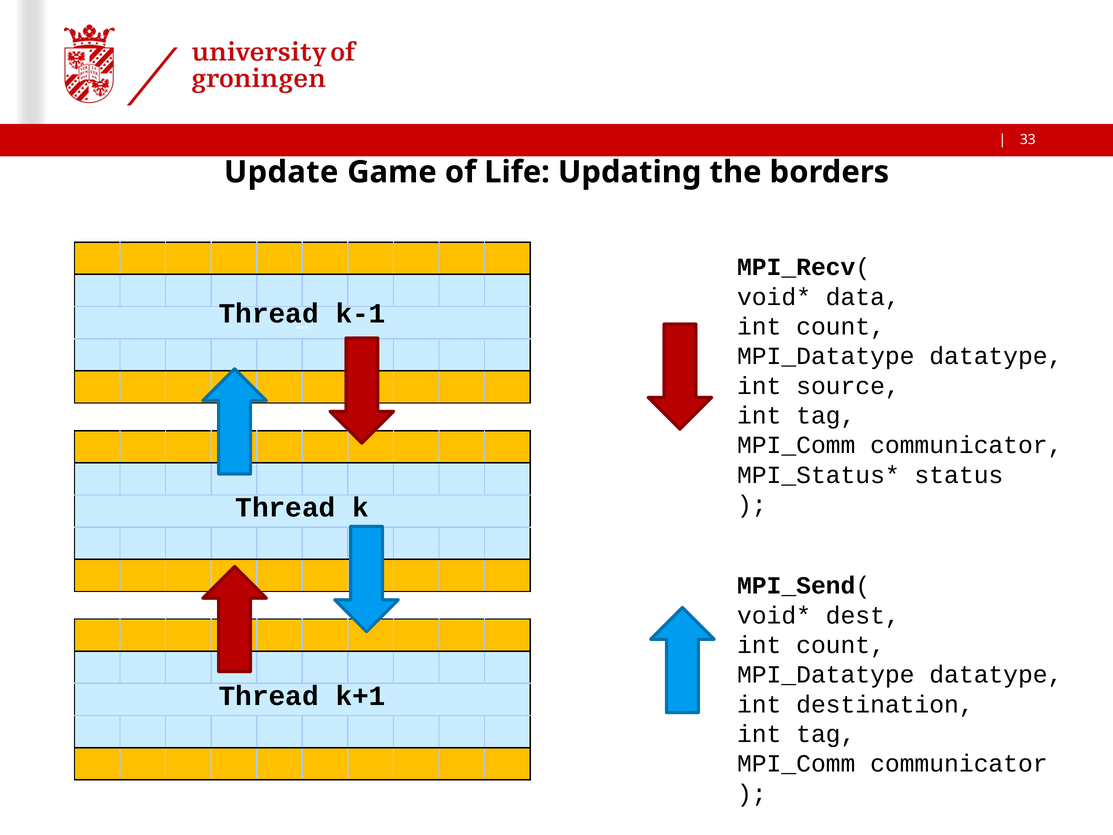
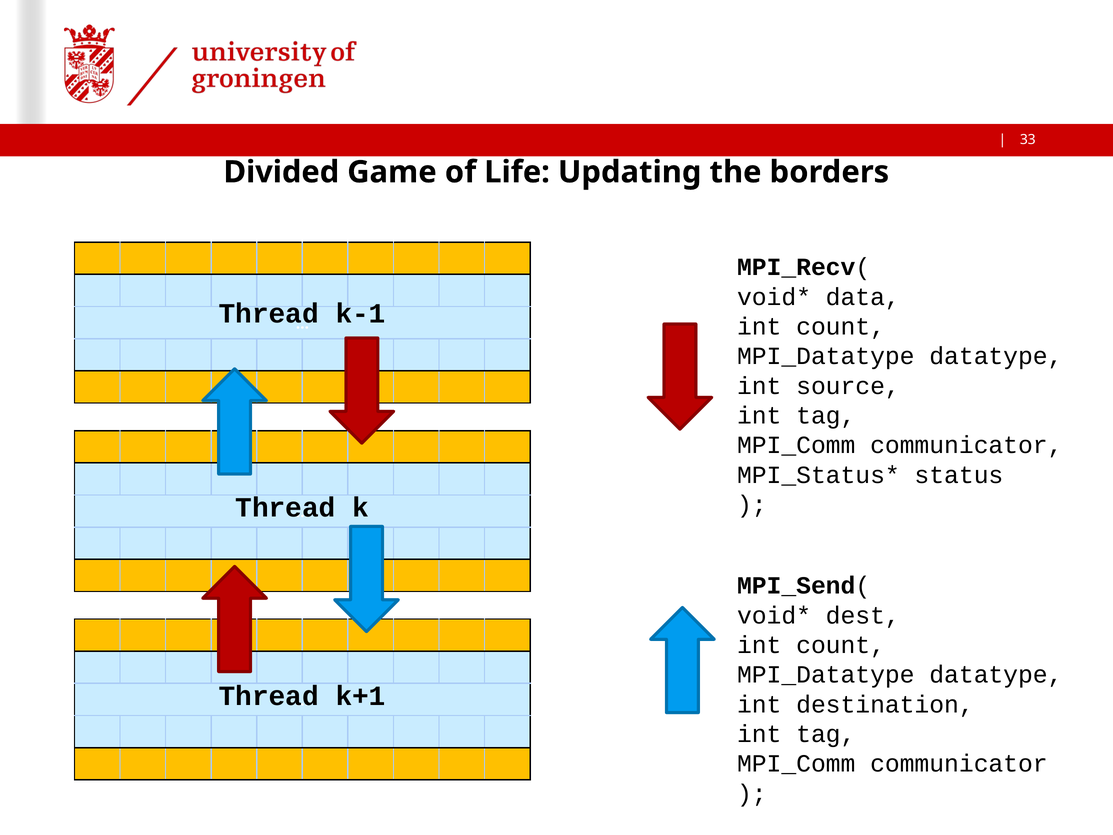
Update: Update -> Divided
